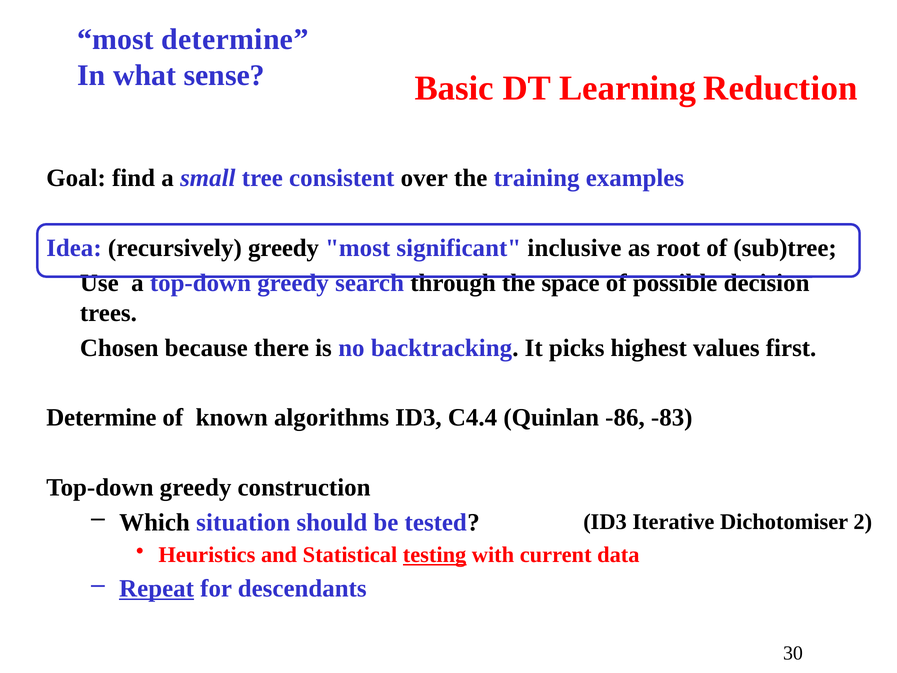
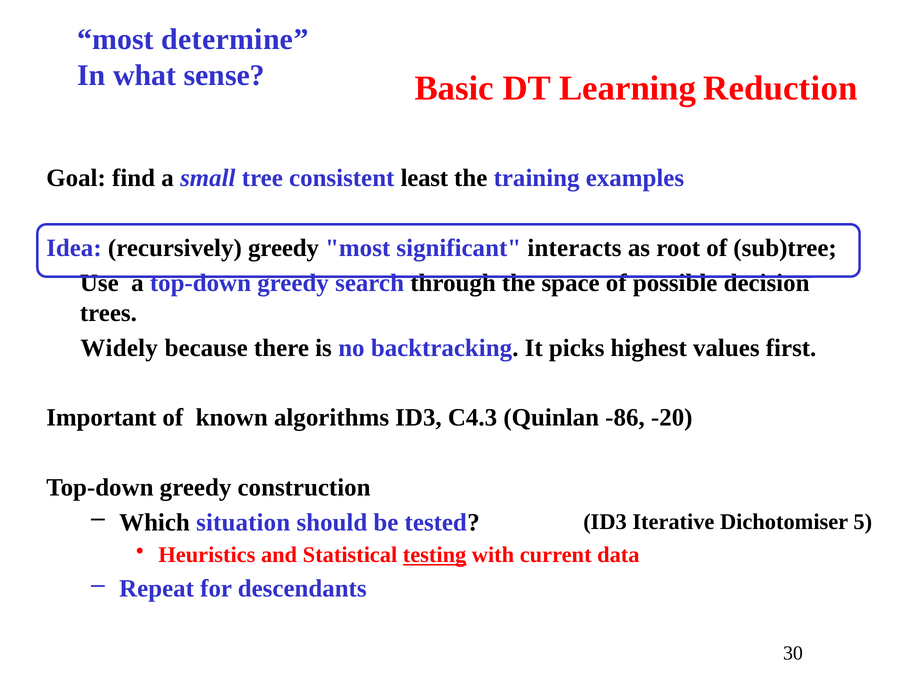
over: over -> least
inclusive: inclusive -> interacts
Chosen: Chosen -> Widely
Determine at (101, 417): Determine -> Important
C4.4: C4.4 -> C4.3
-83: -83 -> -20
2: 2 -> 5
Repeat underline: present -> none
